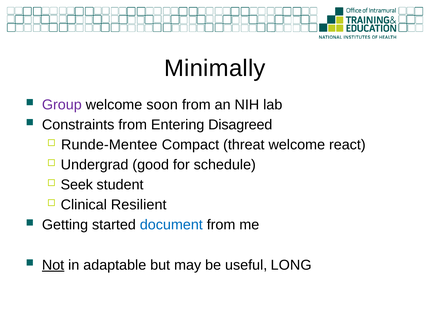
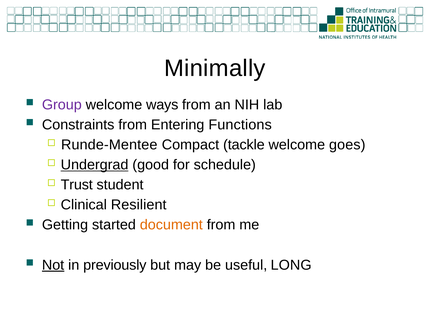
soon: soon -> ways
Disagreed: Disagreed -> Functions
threat: threat -> tackle
react: react -> goes
Undergrad underline: none -> present
Seek: Seek -> Trust
document colour: blue -> orange
adaptable: adaptable -> previously
